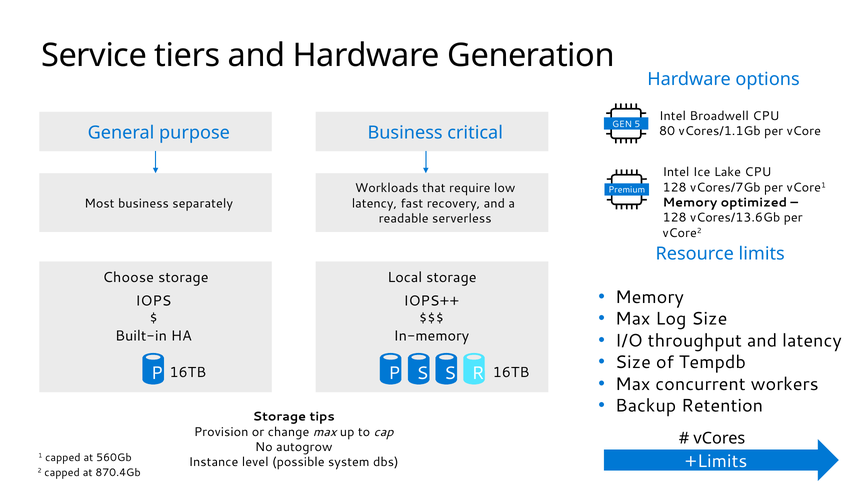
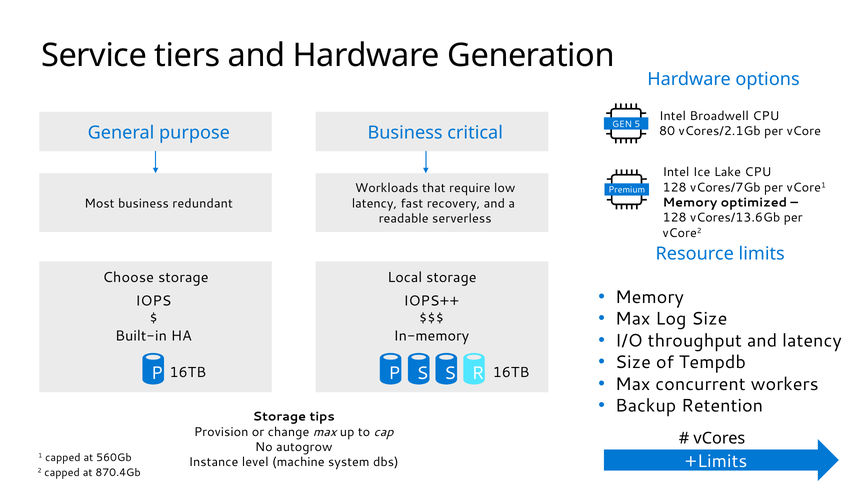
vCores/1.1Gb: vCores/1.1Gb -> vCores/2.1Gb
separately: separately -> redundant
possible: possible -> machine
